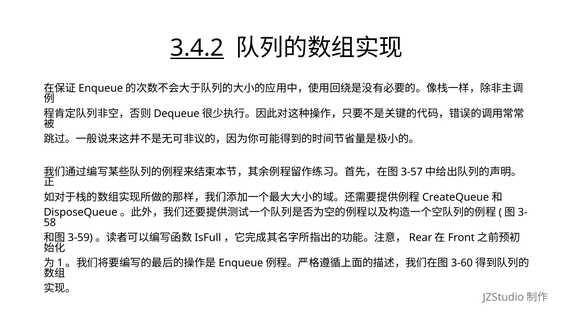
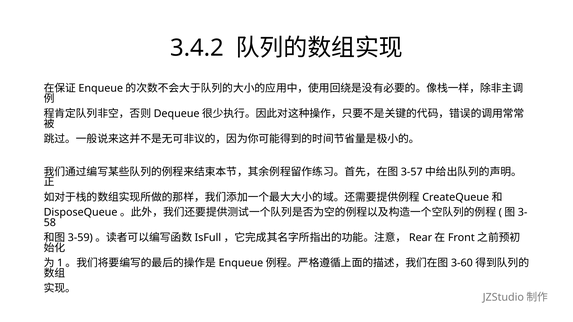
3.4.2 underline: present -> none
